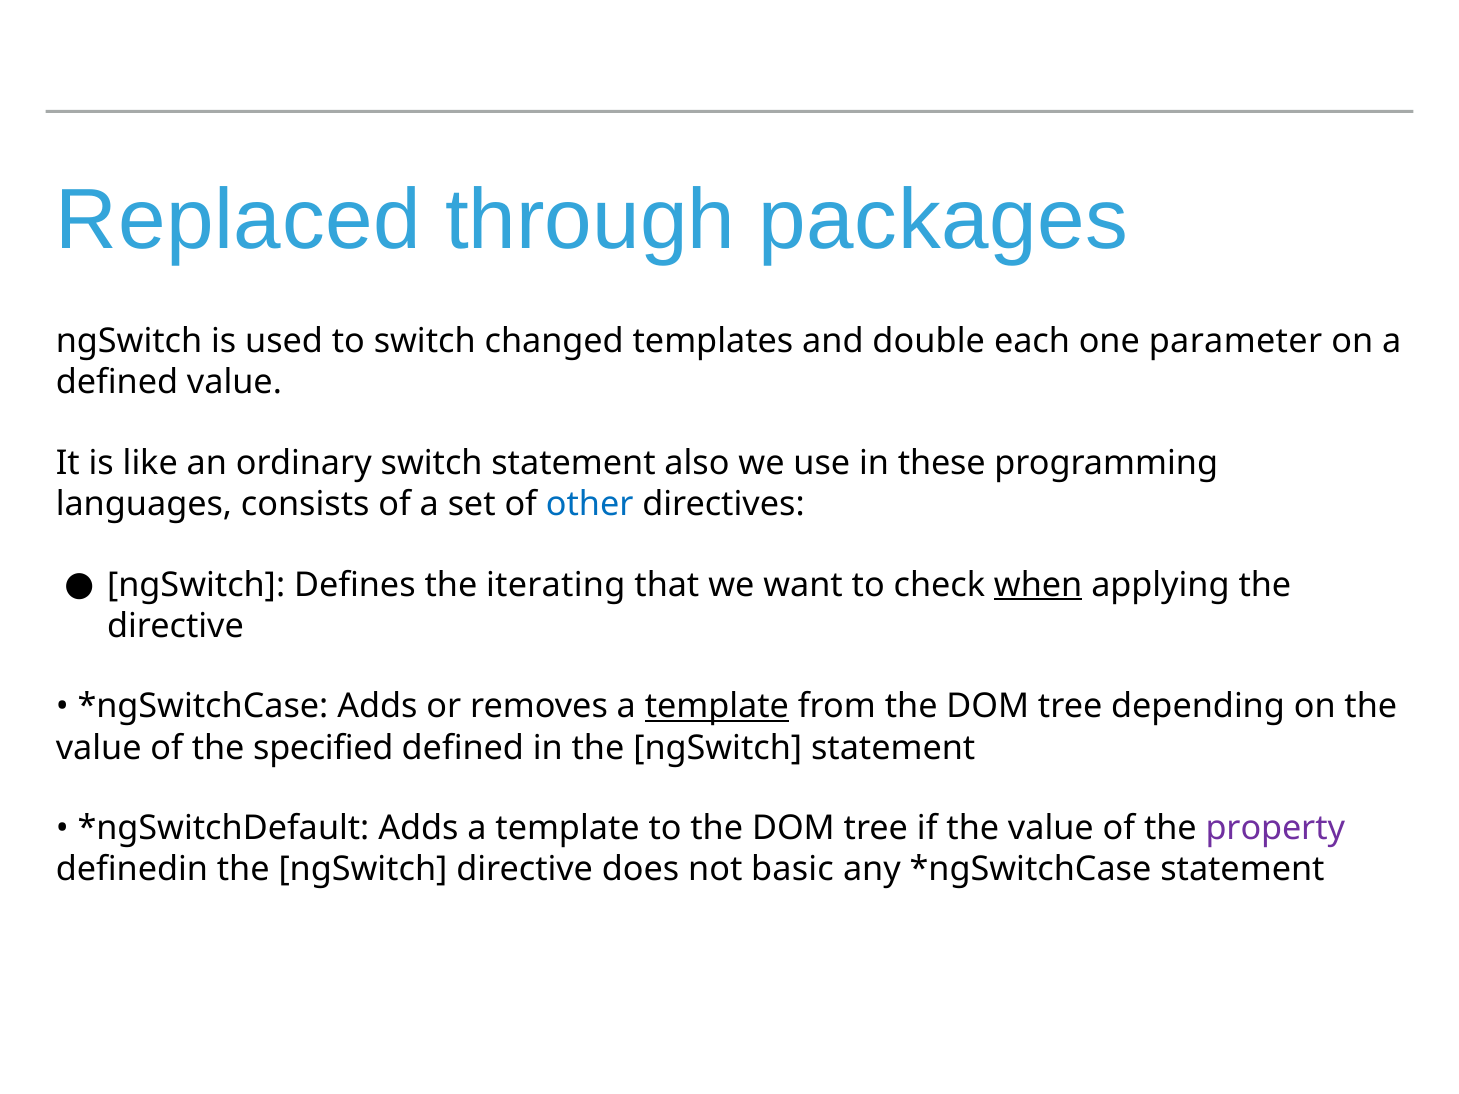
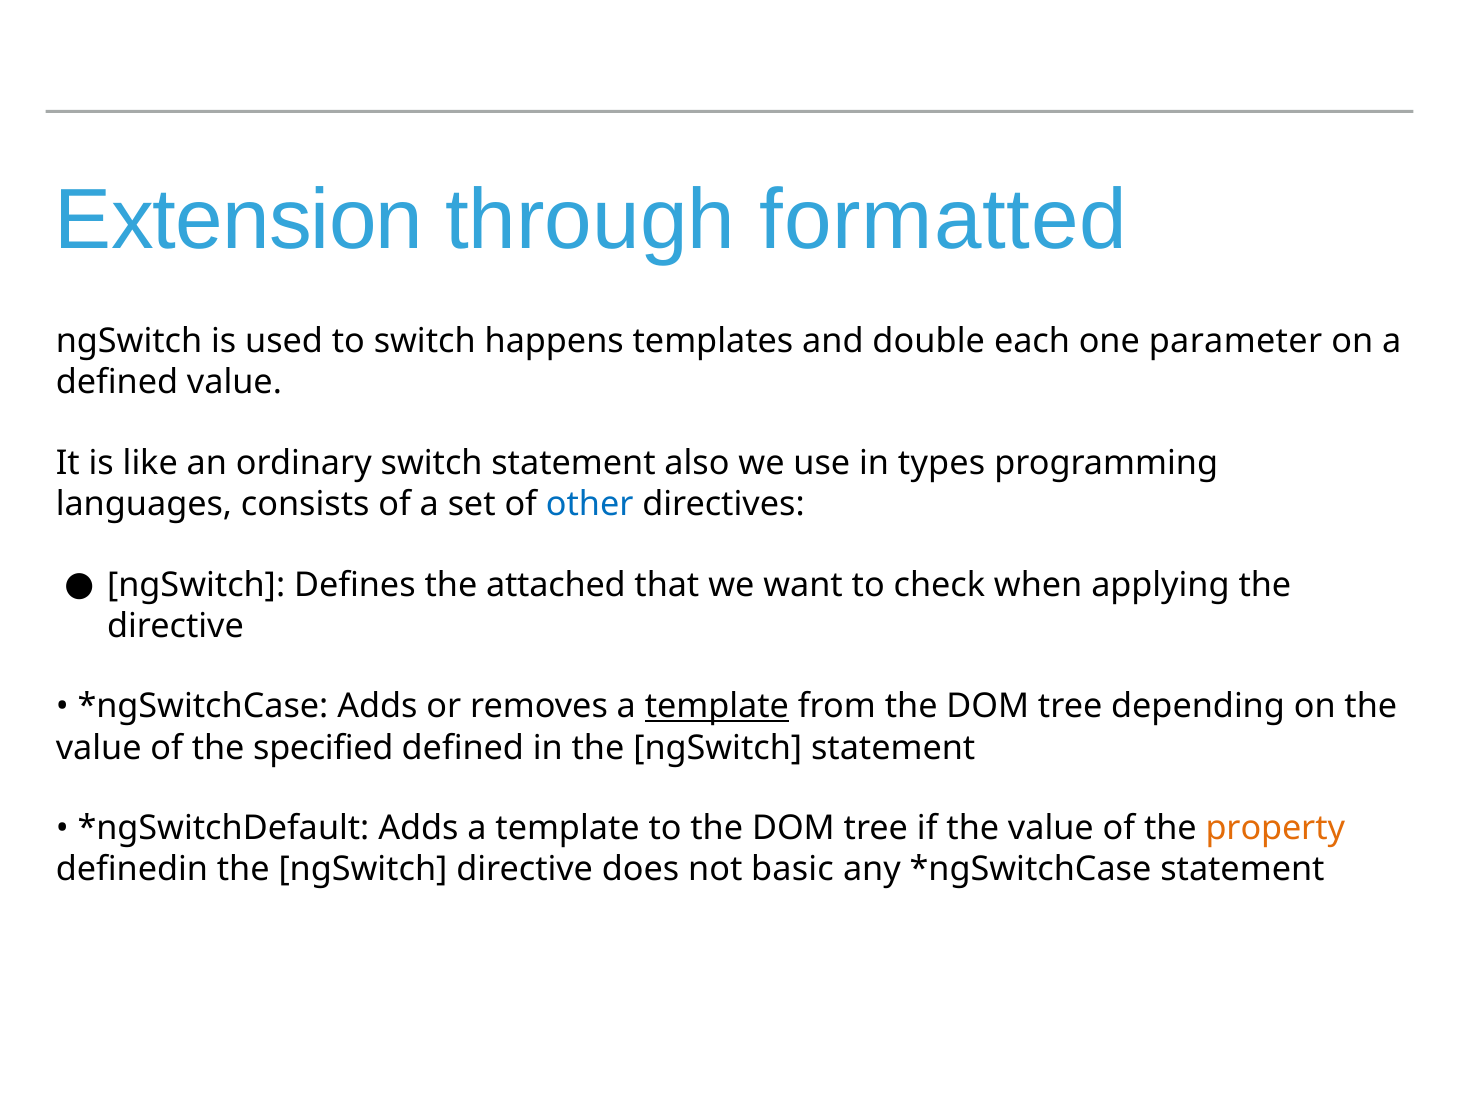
Replaced: Replaced -> Extension
packages: packages -> formatted
changed: changed -> happens
these: these -> types
iterating: iterating -> attached
when underline: present -> none
property colour: purple -> orange
